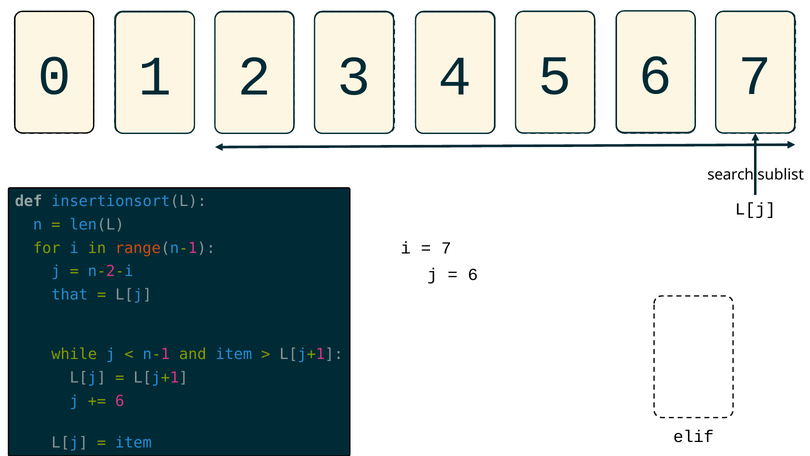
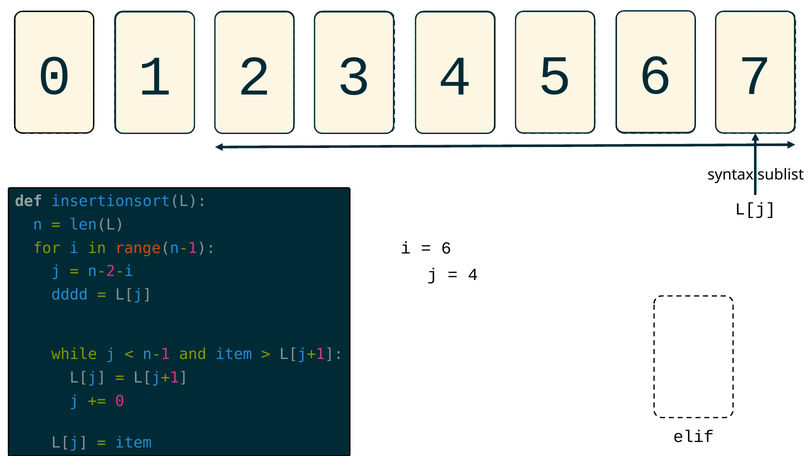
search: search -> syntax
7 at (446, 248): 7 -> 6
6 at (473, 275): 6 -> 4
that: that -> dddd
6 at (120, 401): 6 -> 0
